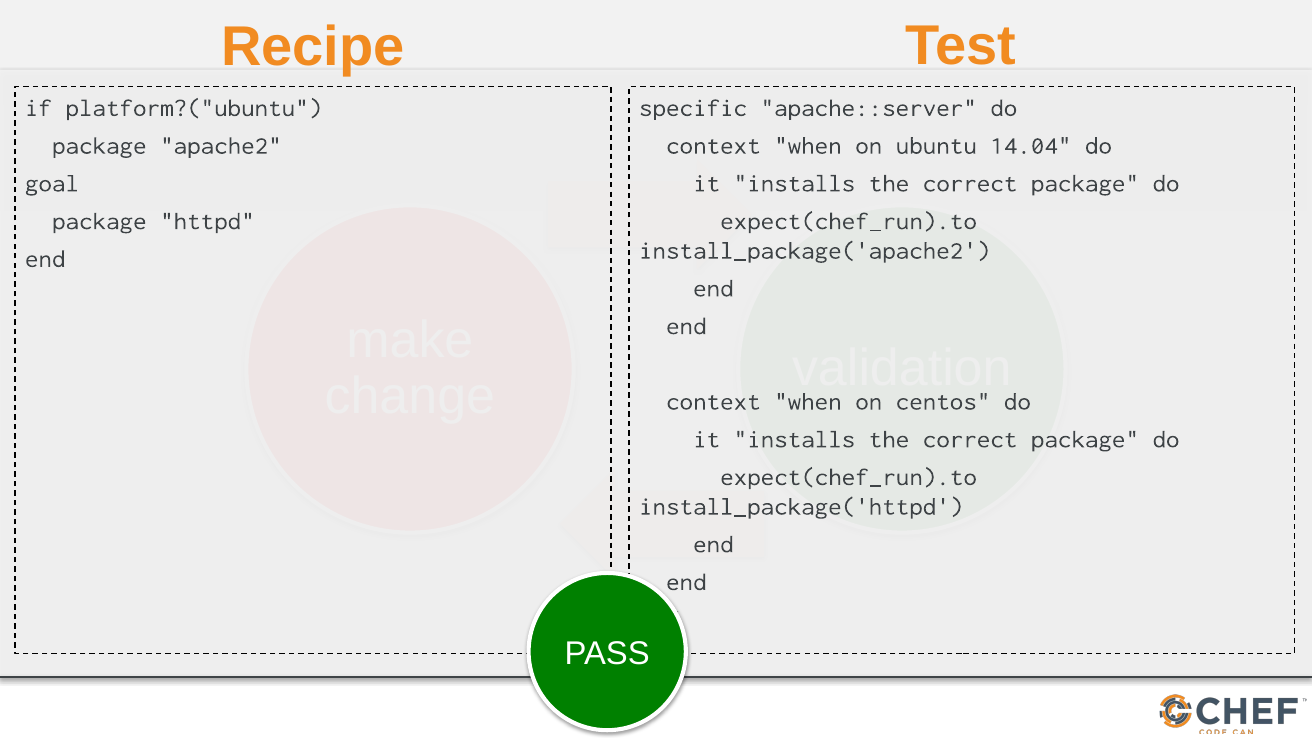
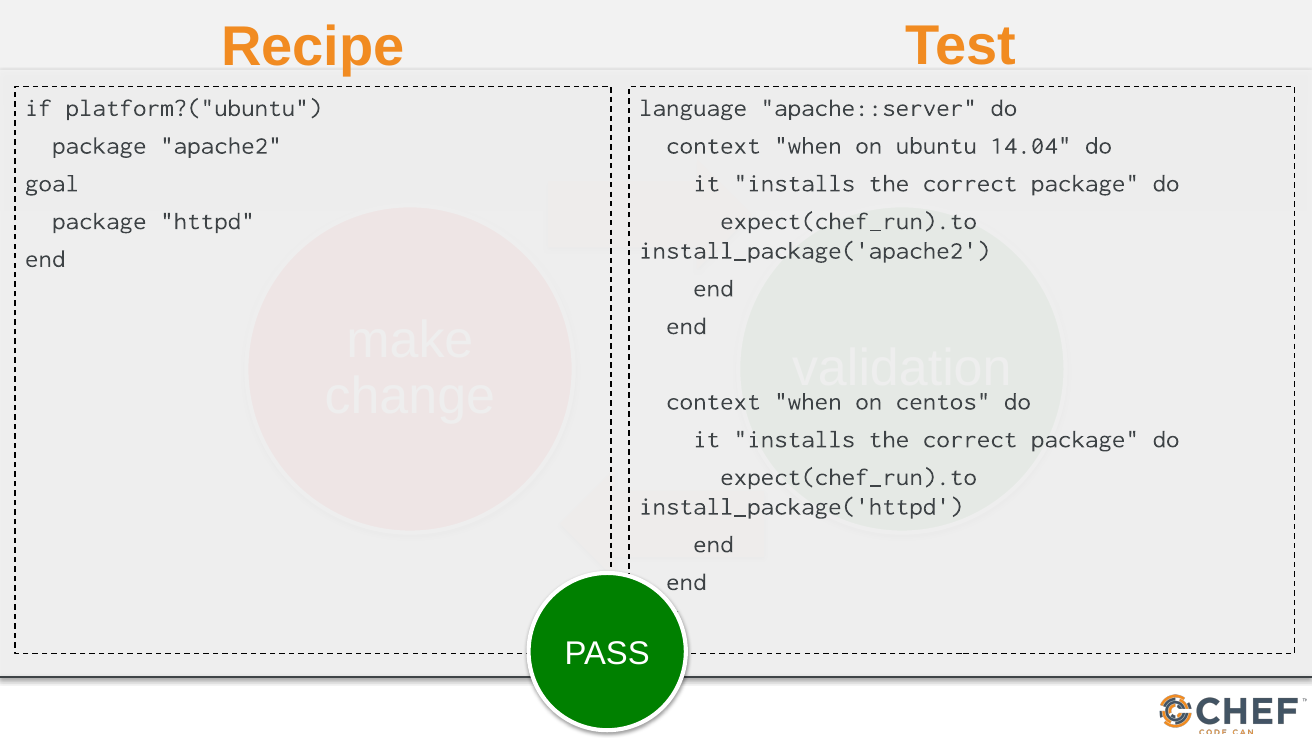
specific: specific -> language
